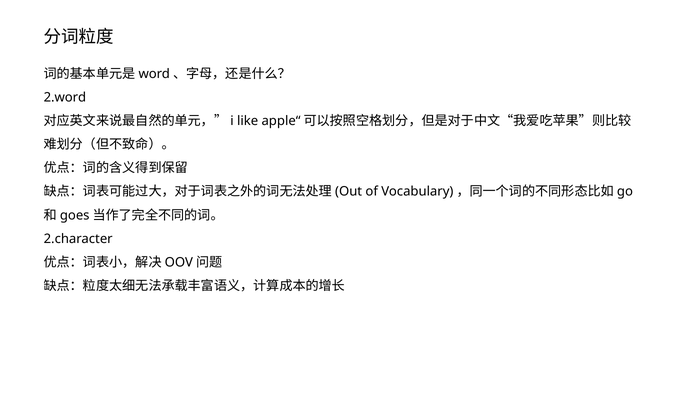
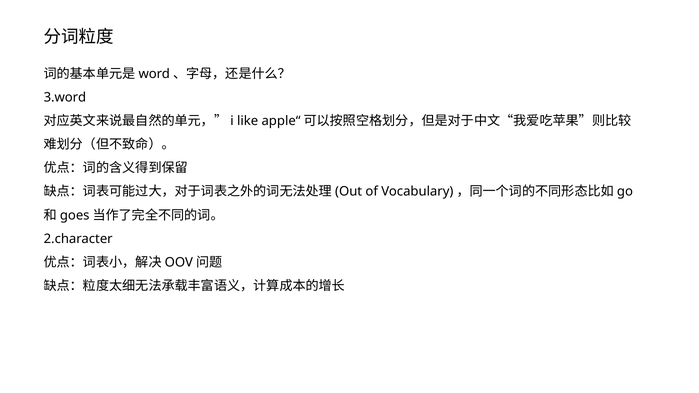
2.word: 2.word -> 3.word
